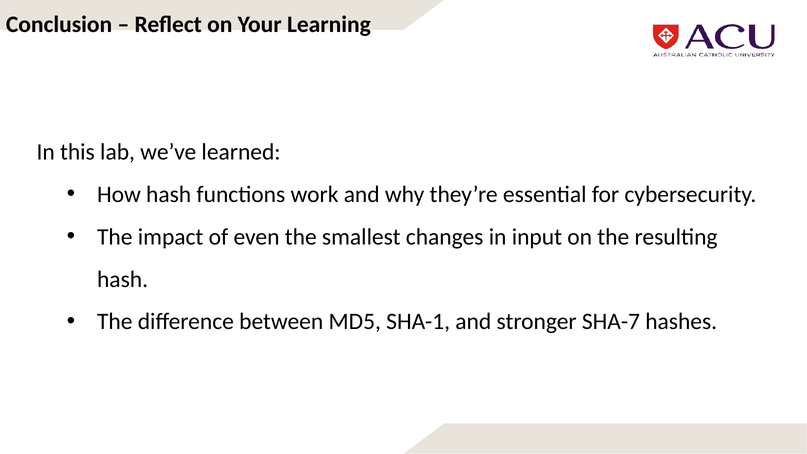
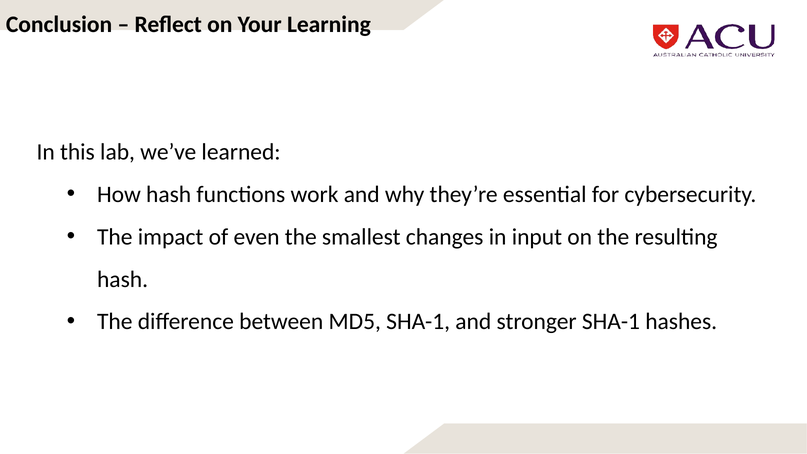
stronger SHA-7: SHA-7 -> SHA-1
